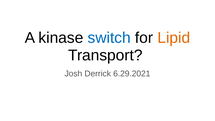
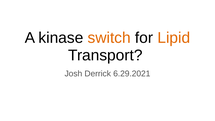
switch colour: blue -> orange
